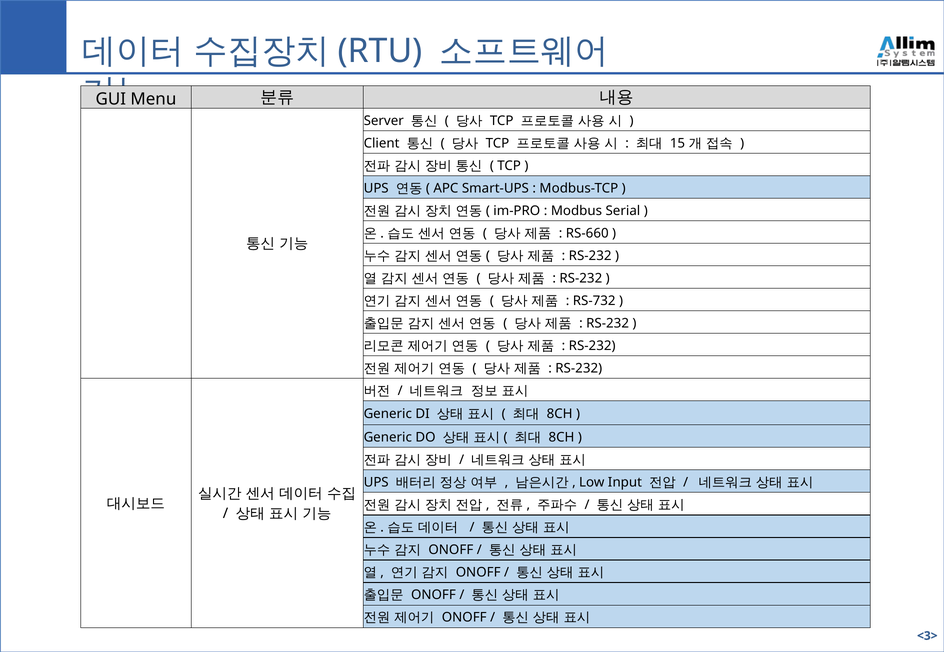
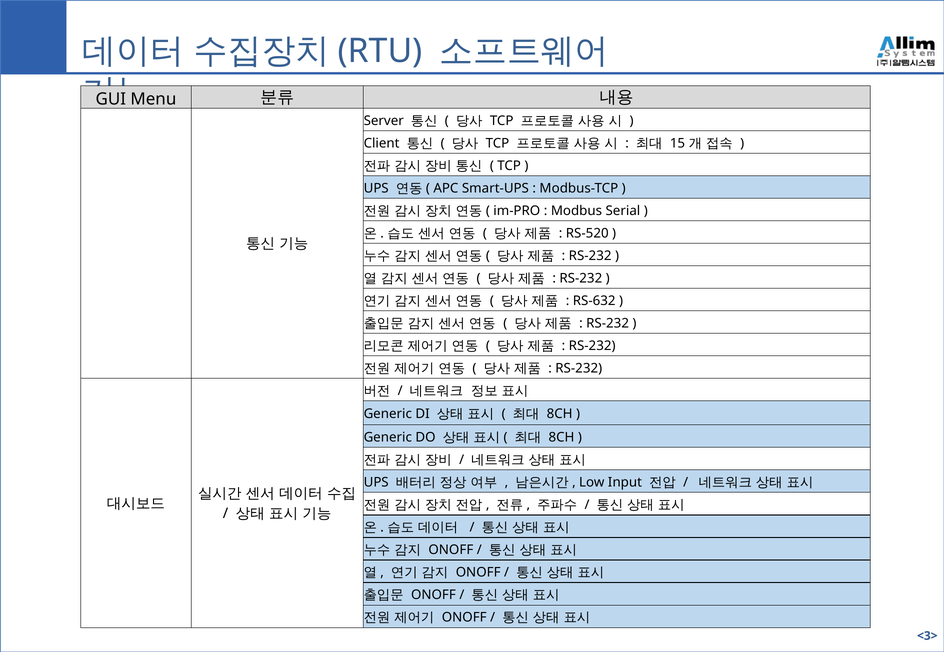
RS-660: RS-660 -> RS-520
RS-732: RS-732 -> RS-632
